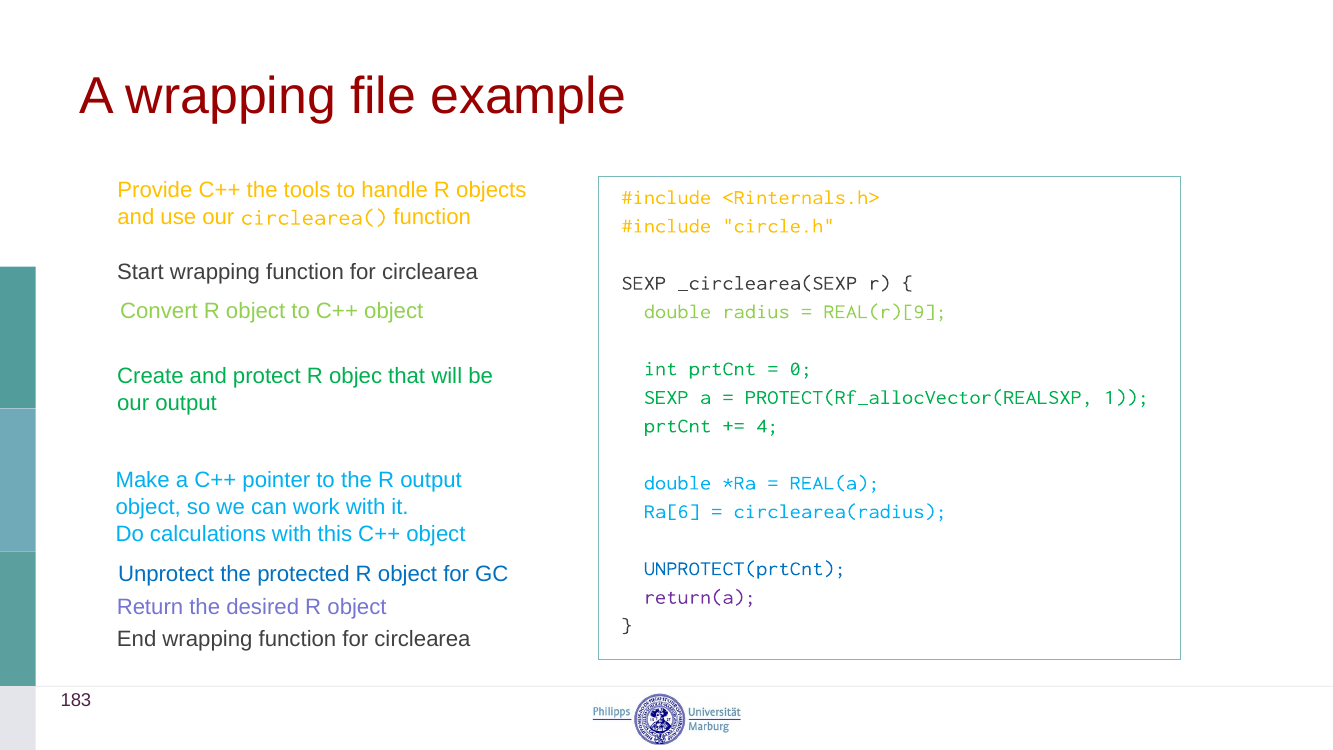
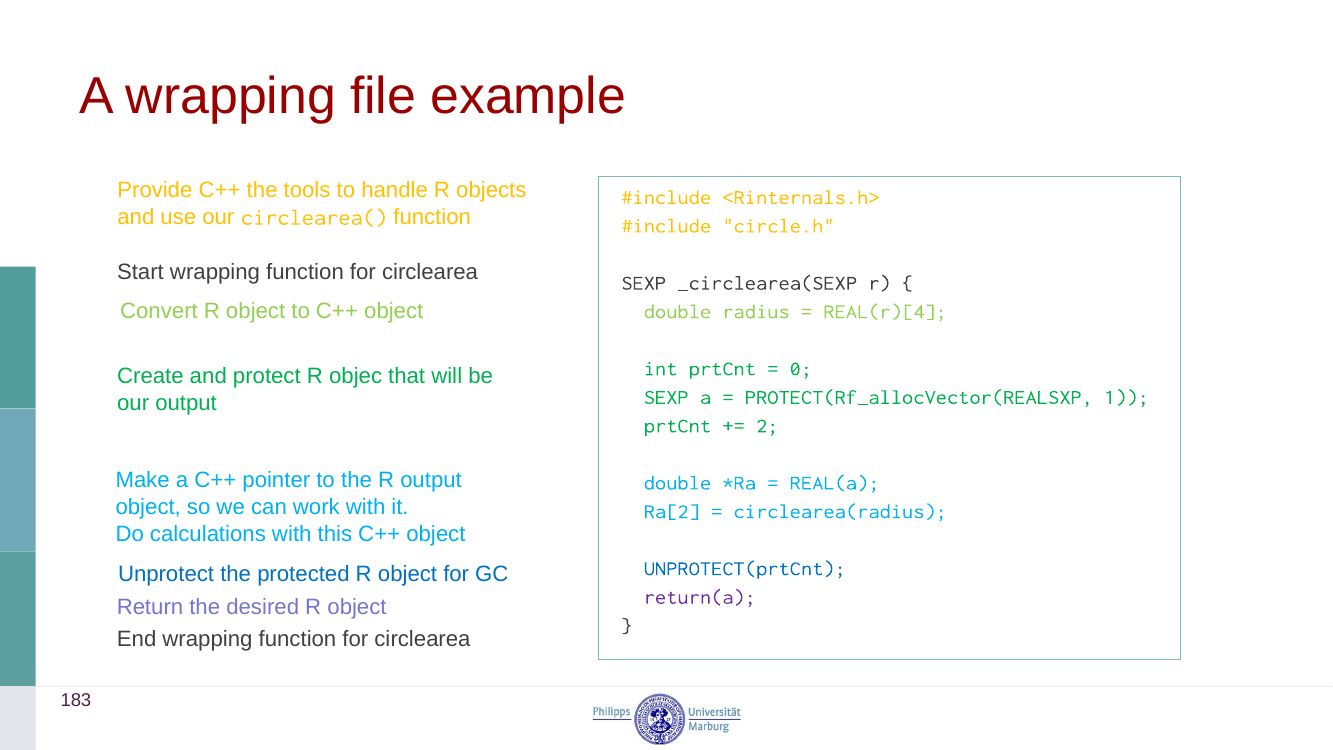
REAL(r)[9: REAL(r)[9 -> REAL(r)[4
4: 4 -> 2
Ra[6: Ra[6 -> Ra[2
